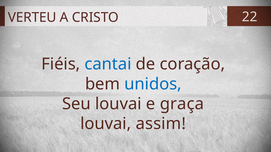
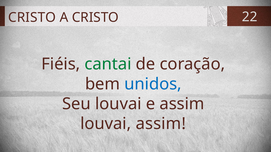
VERTEU at (32, 18): VERTEU -> CRISTO
cantai colour: blue -> green
e graça: graça -> assim
